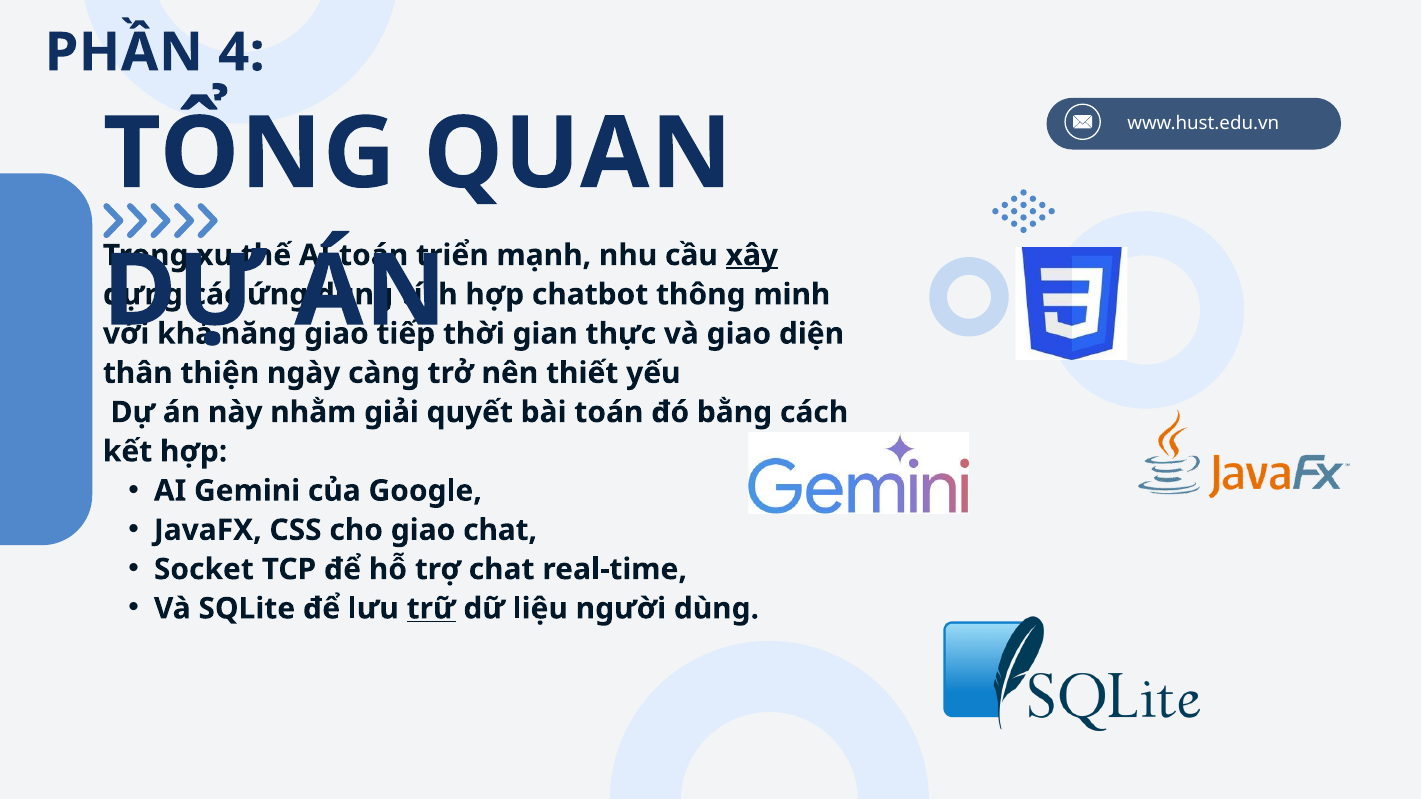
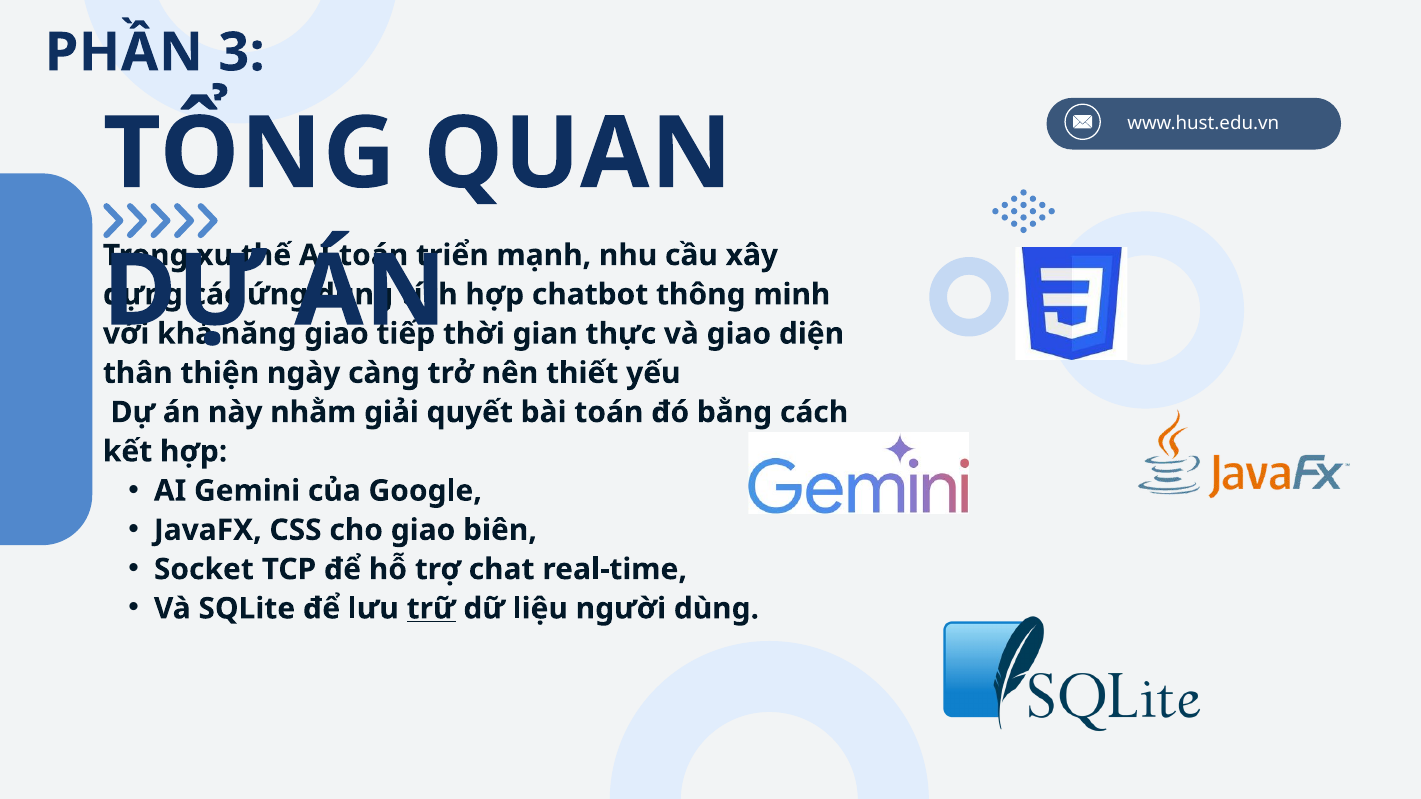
4: 4 -> 3
xây underline: present -> none
giao chat: chat -> biên
